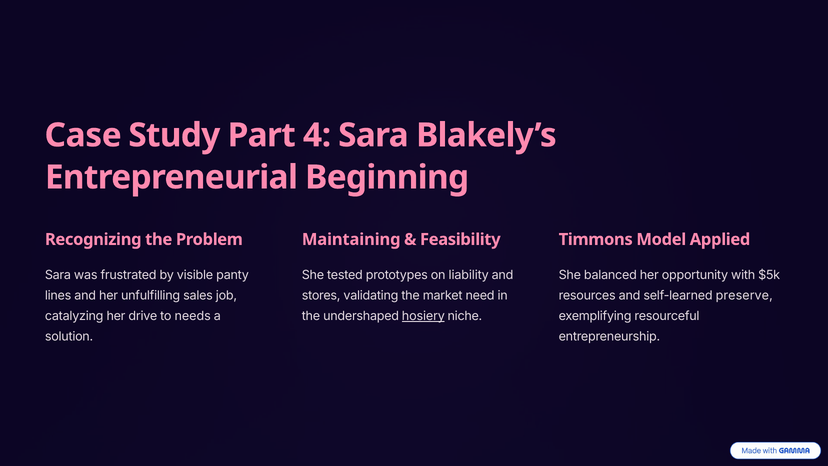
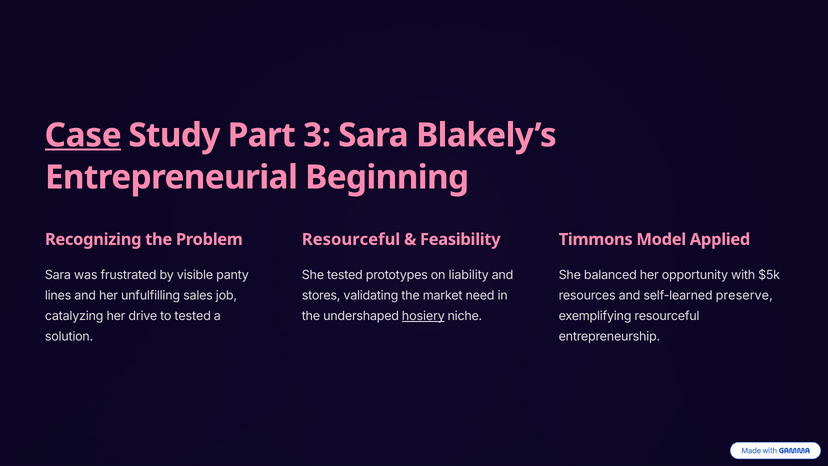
Case underline: none -> present
4: 4 -> 3
Maintaining at (351, 239): Maintaining -> Resourceful
to needs: needs -> tested
